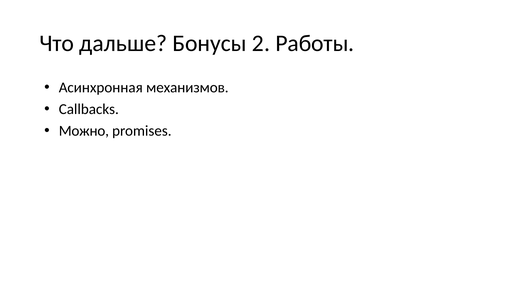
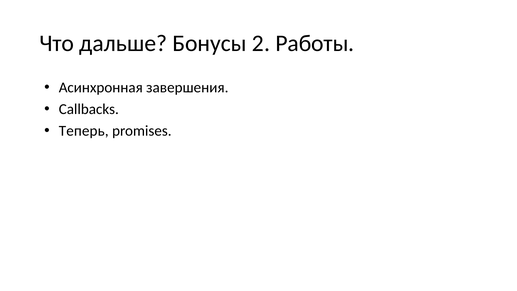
механизмов: механизмов -> завершения
Можно: Можно -> Теперь
